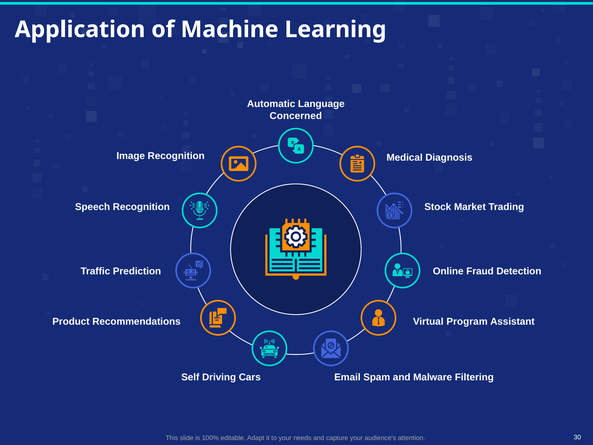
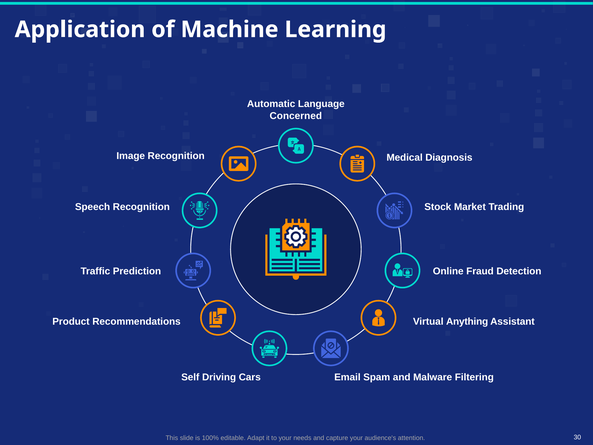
Program: Program -> Anything
